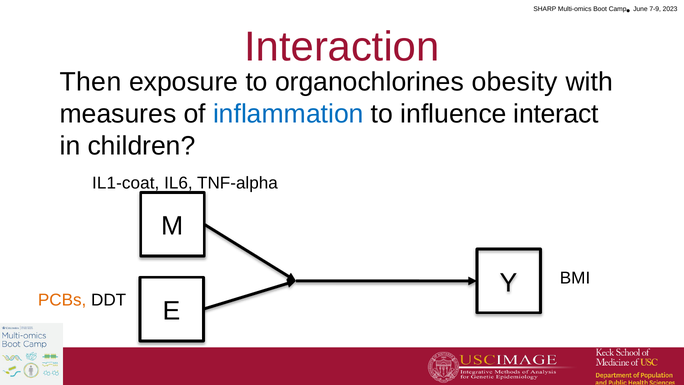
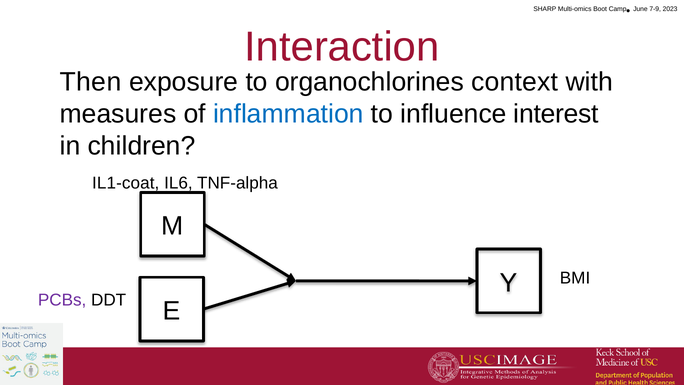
obesity: obesity -> context
interact: interact -> interest
PCBs colour: orange -> purple
